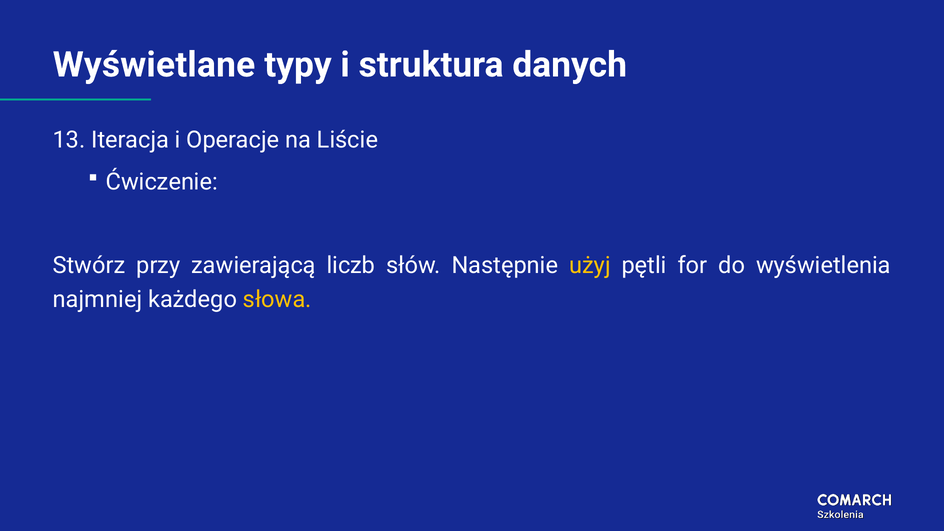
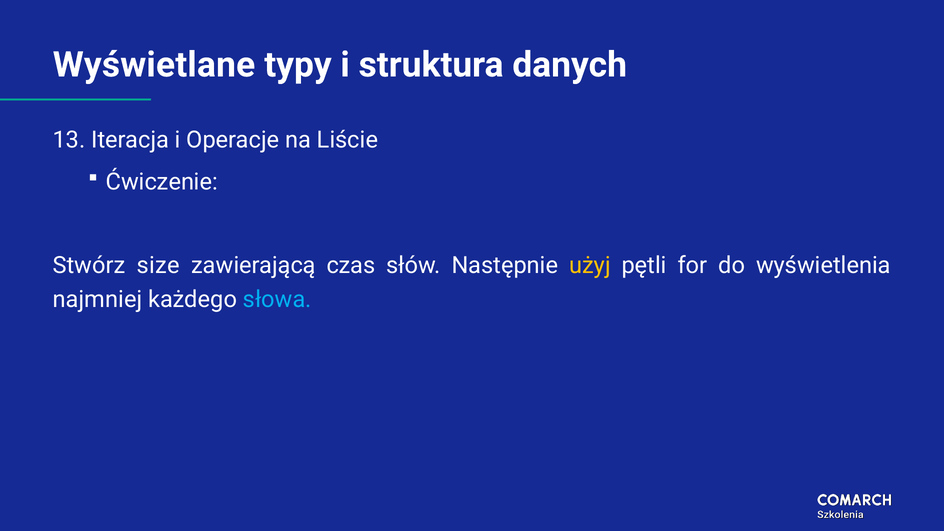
przy: przy -> size
liczb: liczb -> czas
słowa colour: yellow -> light blue
